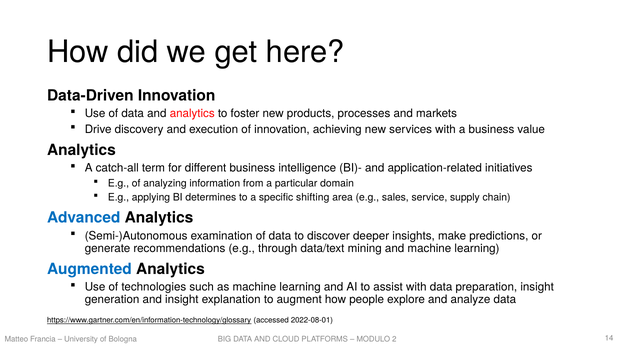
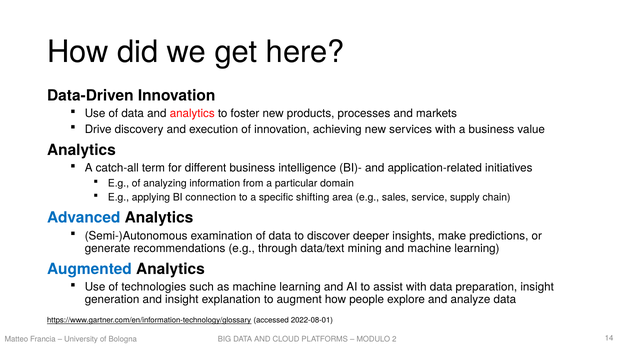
determines: determines -> connection
